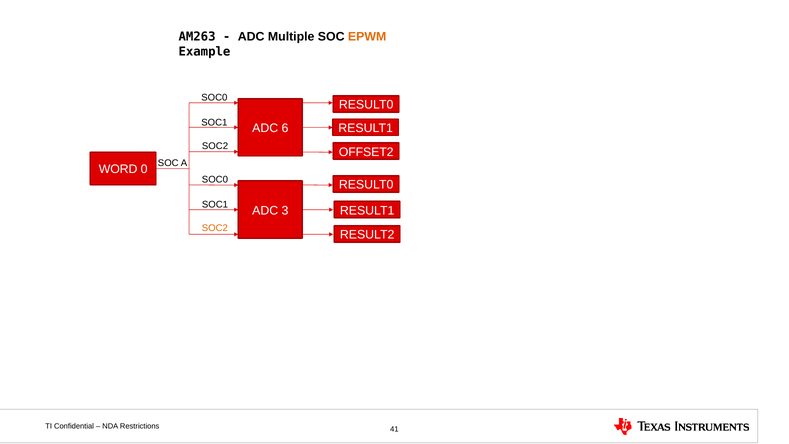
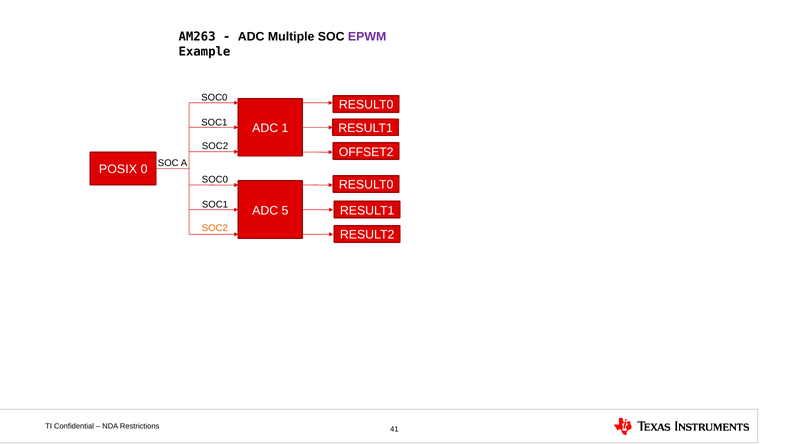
EPWM colour: orange -> purple
6: 6 -> 1
WORD: WORD -> POSIX
3: 3 -> 5
